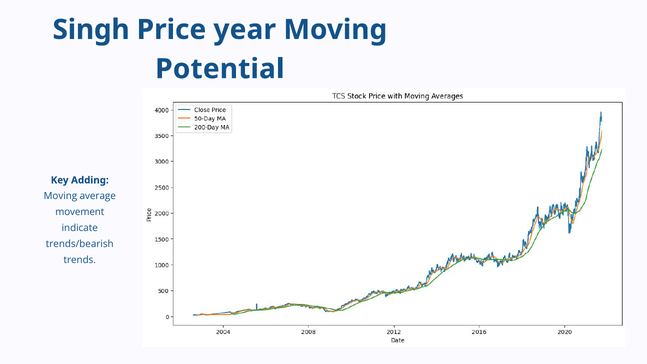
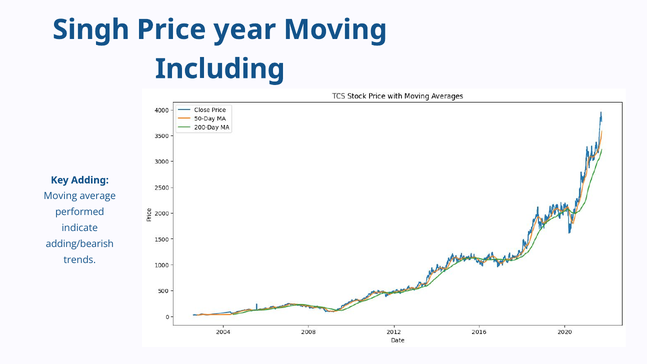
Potential: Potential -> Including
movement: movement -> performed
trends/bearish: trends/bearish -> adding/bearish
